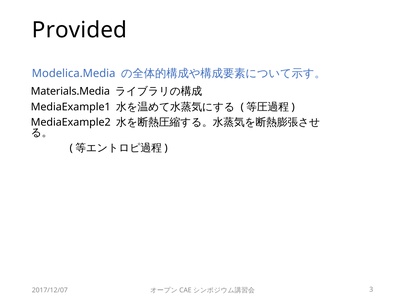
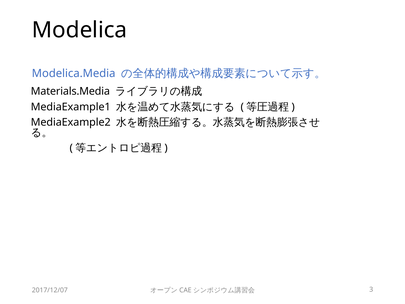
Provided: Provided -> Modelica
